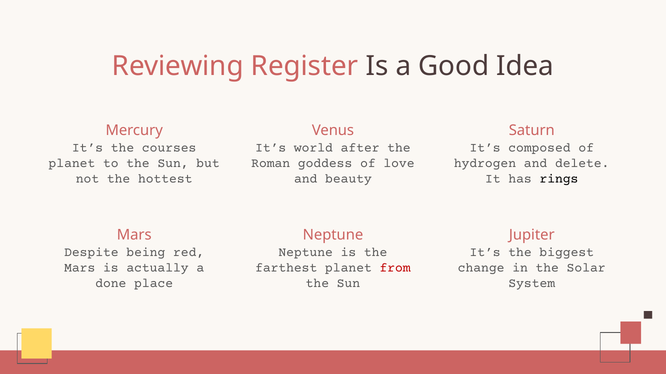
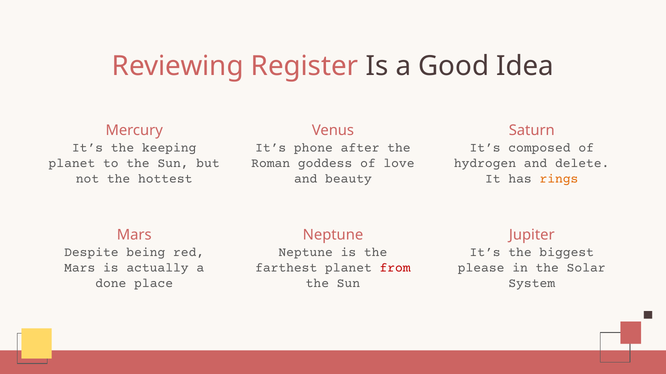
courses: courses -> keeping
world: world -> phone
rings colour: black -> orange
change: change -> please
